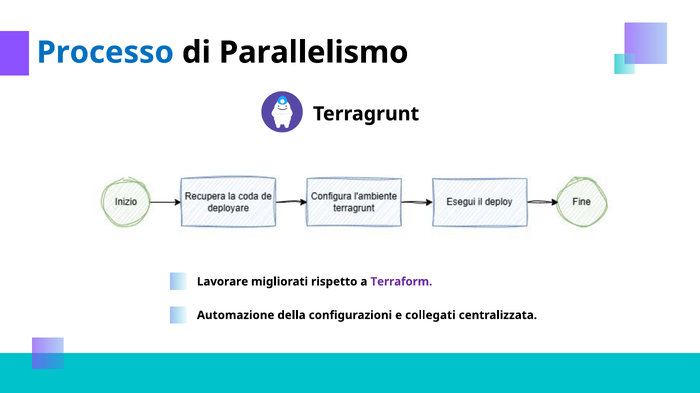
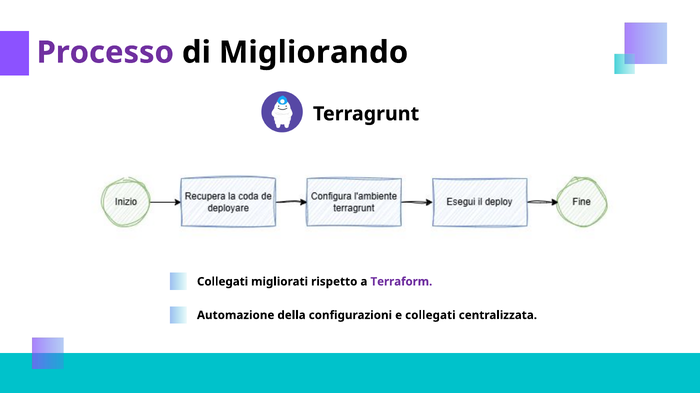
Processo colour: blue -> purple
Parallelismo: Parallelismo -> Migliorando
Lavorare at (223, 282): Lavorare -> Collegati
